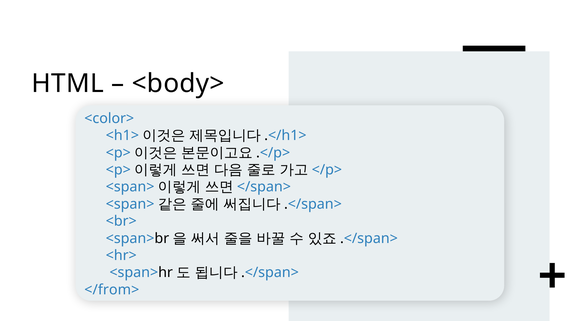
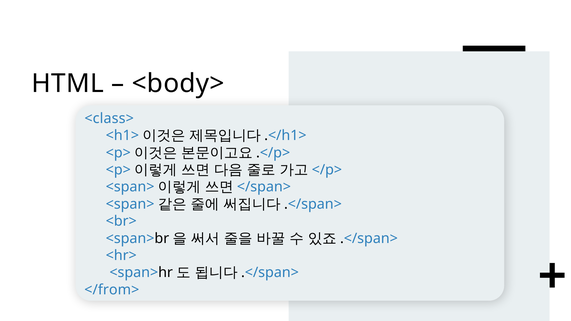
<color>: <color> -> <class>
